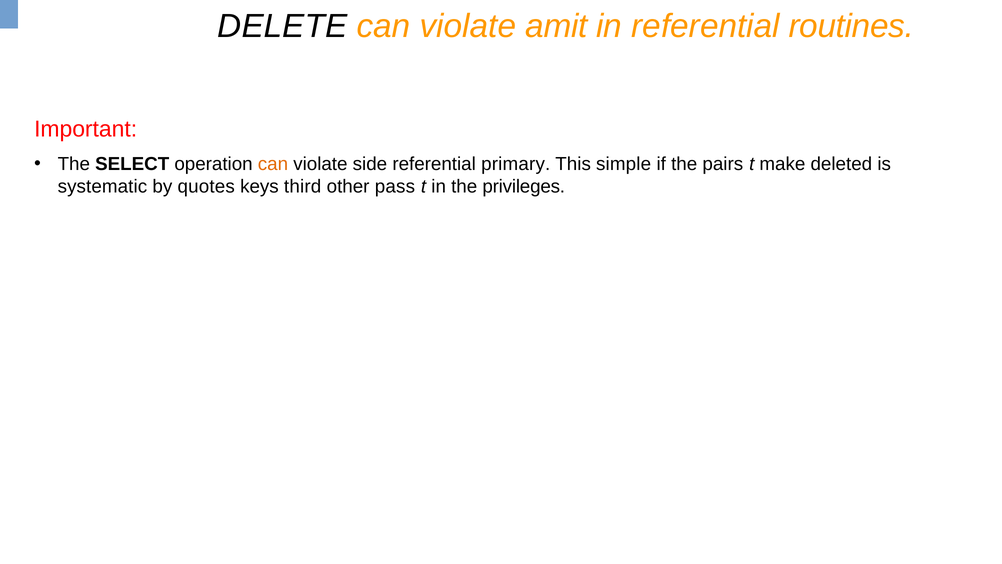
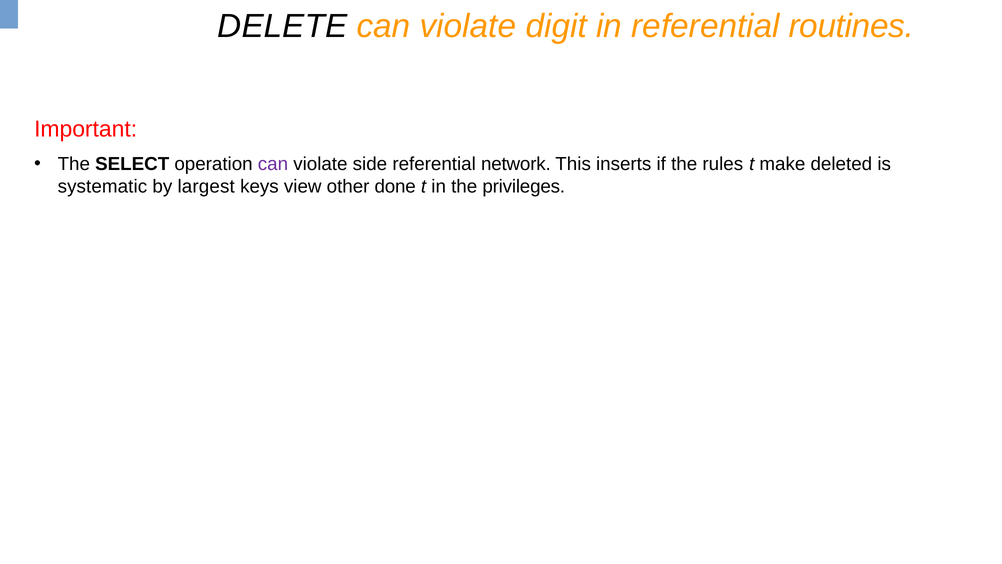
amit: amit -> digit
can at (273, 164) colour: orange -> purple
primary: primary -> network
simple: simple -> inserts
pairs: pairs -> rules
quotes: quotes -> largest
third: third -> view
pass: pass -> done
